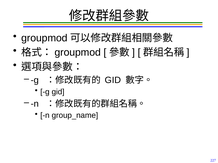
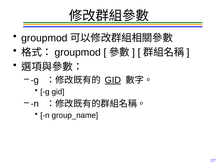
GID at (113, 80) underline: none -> present
